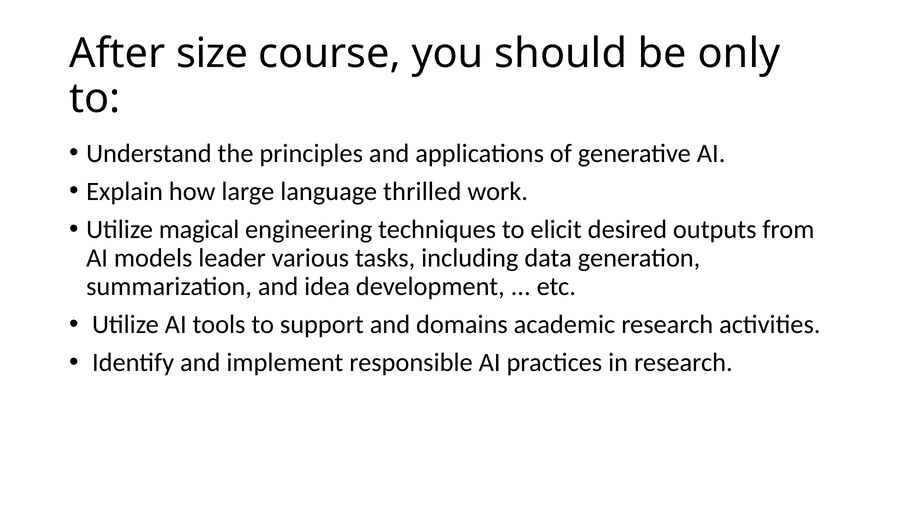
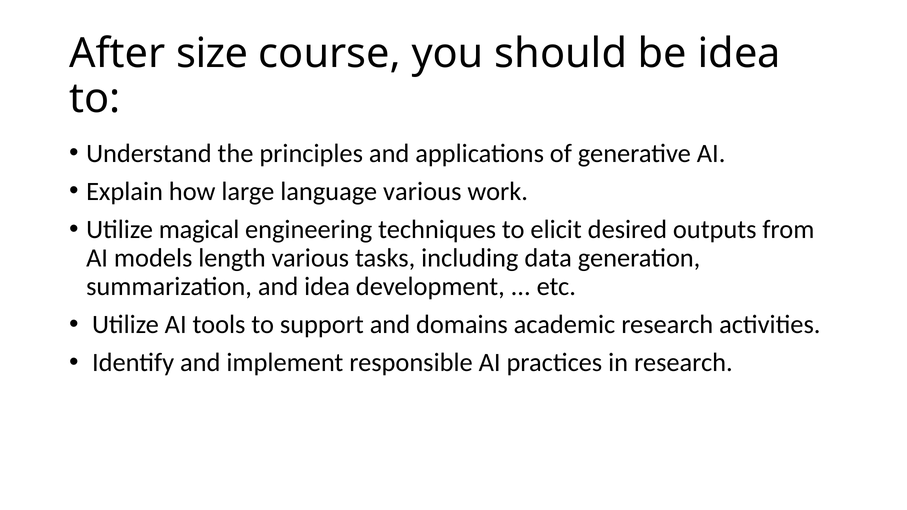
be only: only -> idea
language thrilled: thrilled -> various
leader: leader -> length
